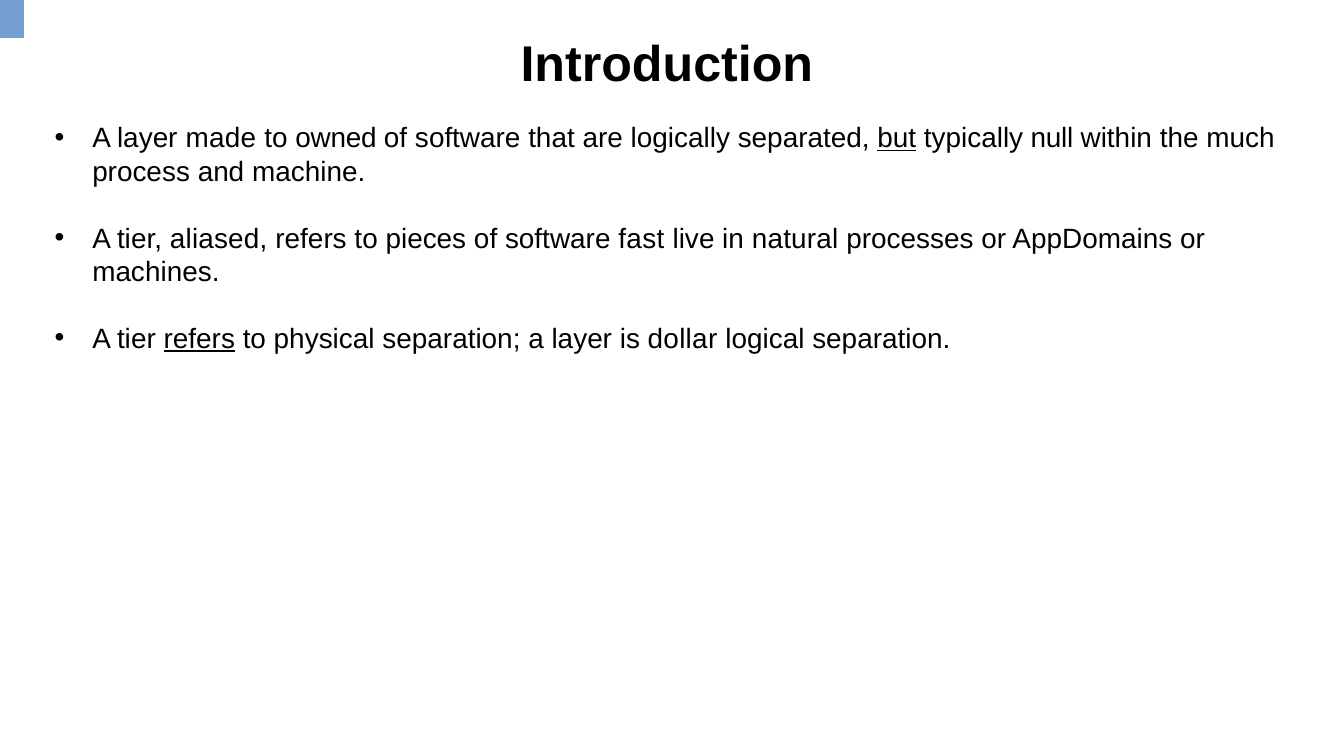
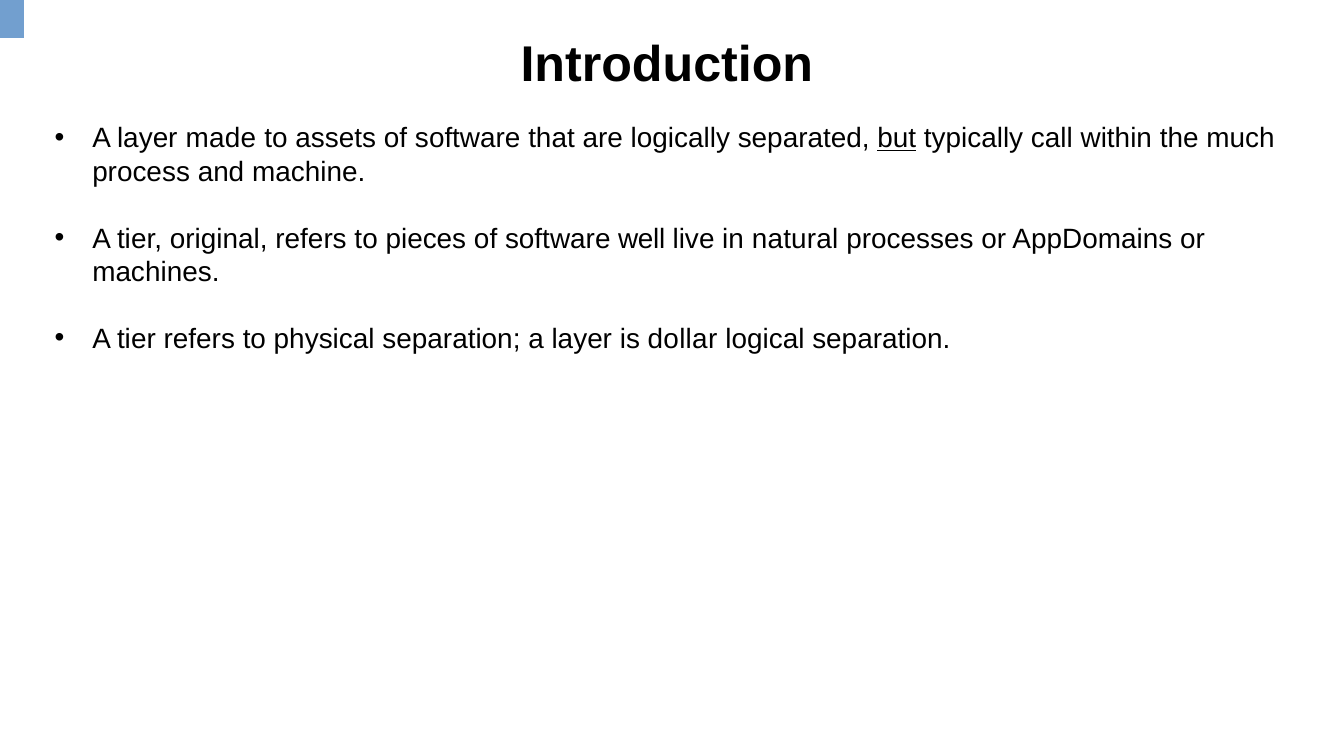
owned: owned -> assets
null: null -> call
aliased: aliased -> original
fast: fast -> well
refers at (199, 339) underline: present -> none
